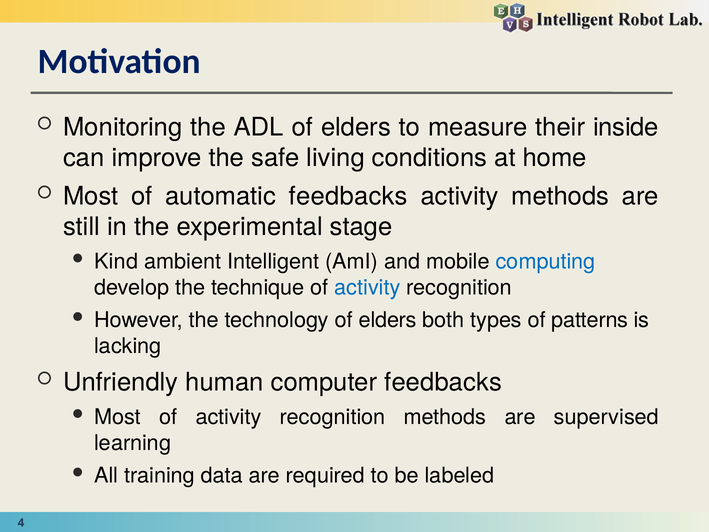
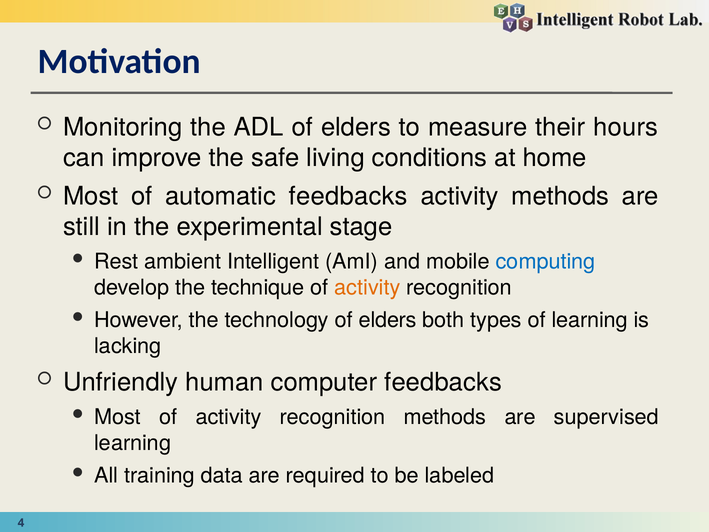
inside: inside -> hours
Kind: Kind -> Rest
activity at (367, 287) colour: blue -> orange
of patterns: patterns -> learning
